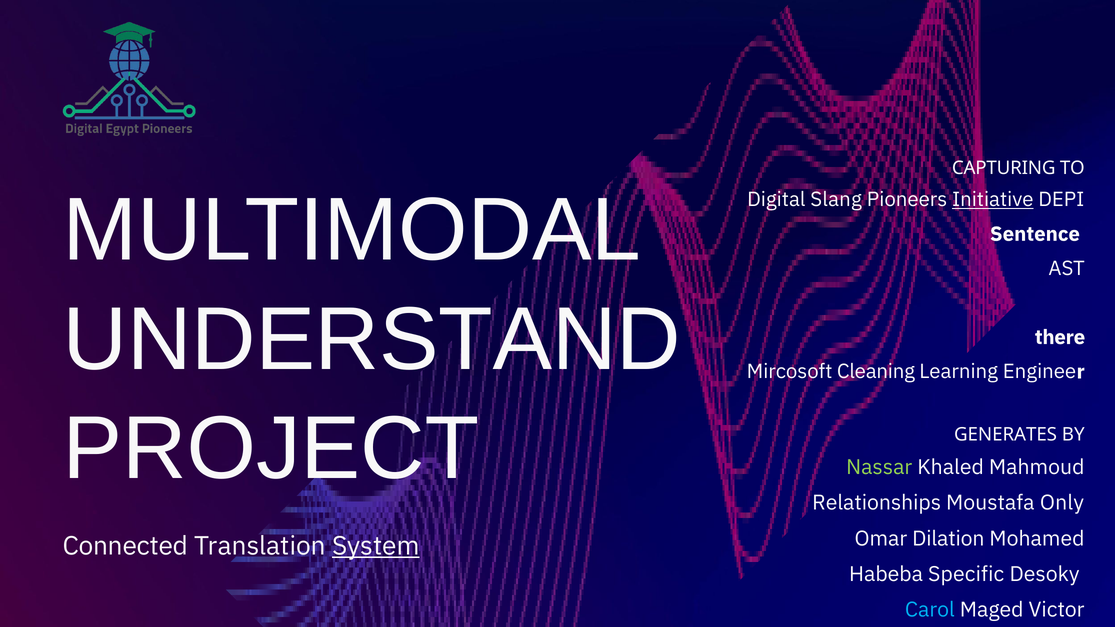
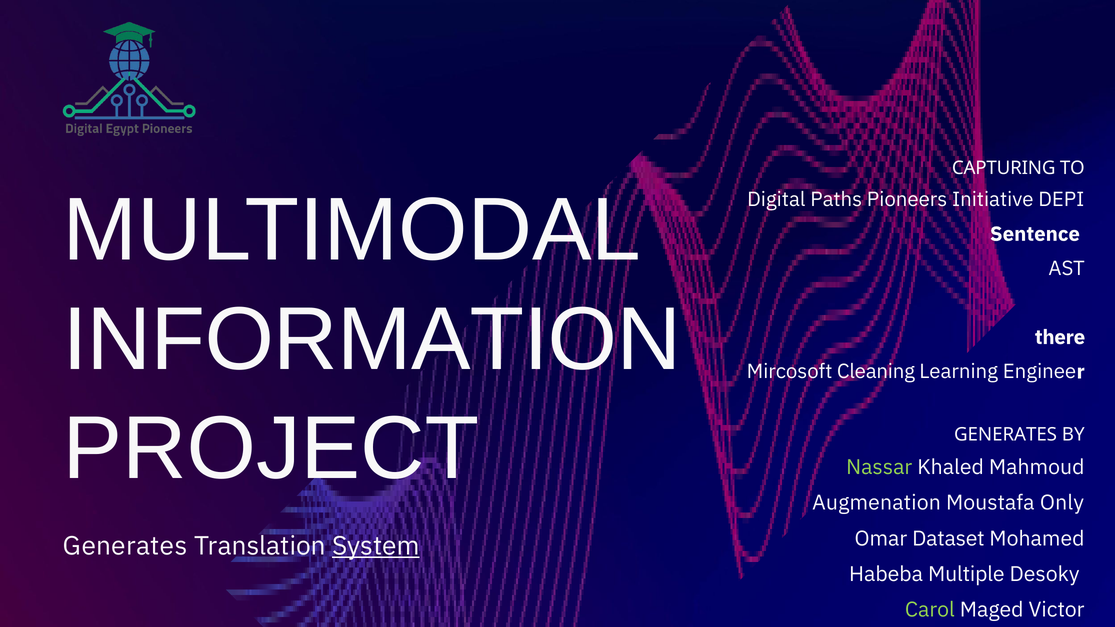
Slang: Slang -> Paths
Initiative underline: present -> none
UNDERSTAND: UNDERSTAND -> INFORMATION
Relationships: Relationships -> Augmenation
Dilation: Dilation -> Dataset
Connected at (125, 546): Connected -> Generates
Specific: Specific -> Multiple
Carol colour: light blue -> light green
